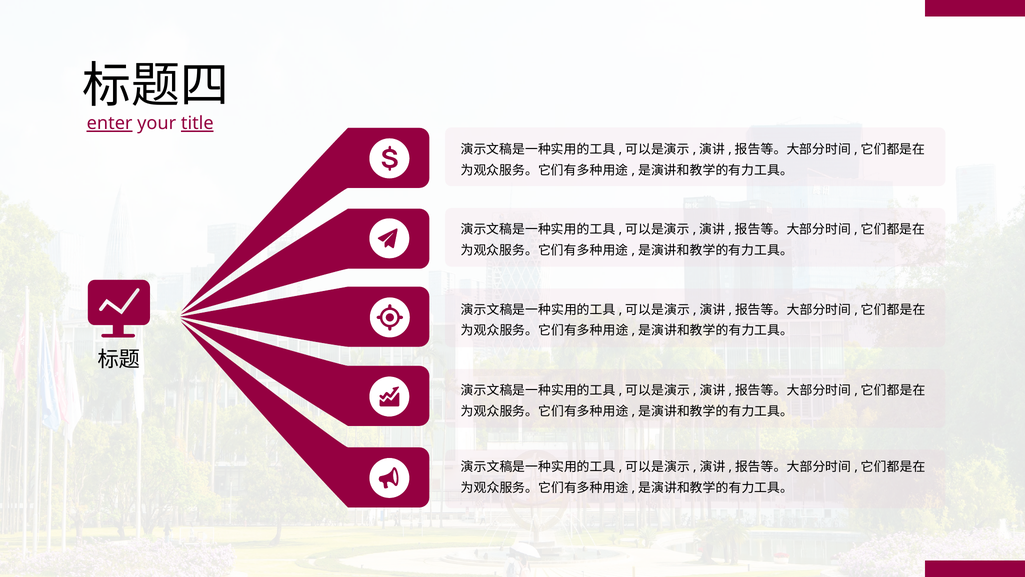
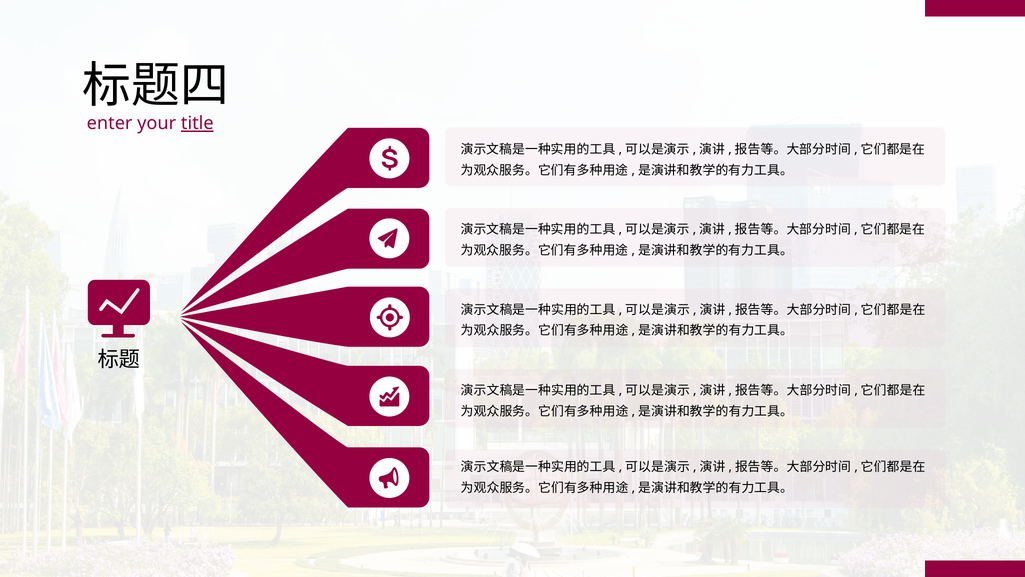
enter underline: present -> none
